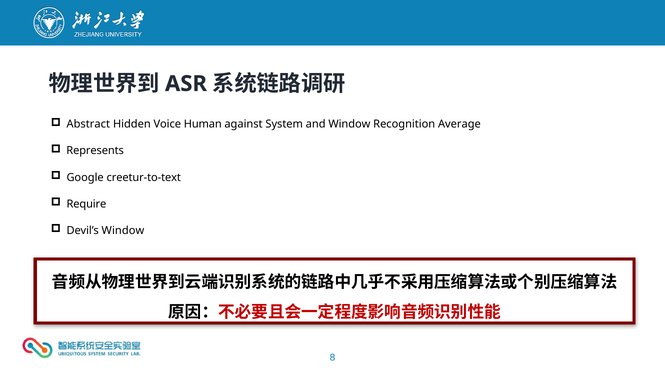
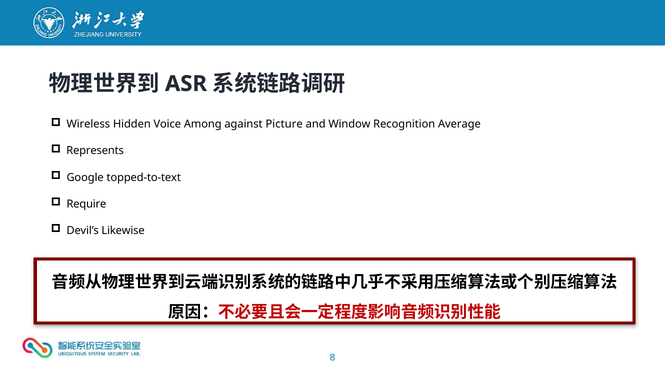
Abstract: Abstract -> Wireless
Human: Human -> Among
System: System -> Picture
creetur-to-text: creetur-to-text -> topped-to-text
Devil’s Window: Window -> Likewise
